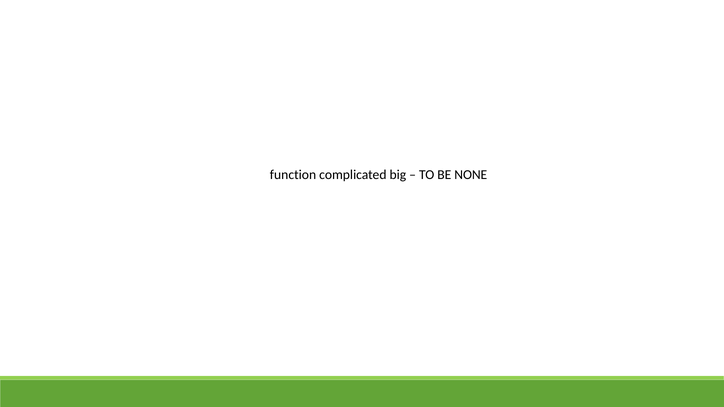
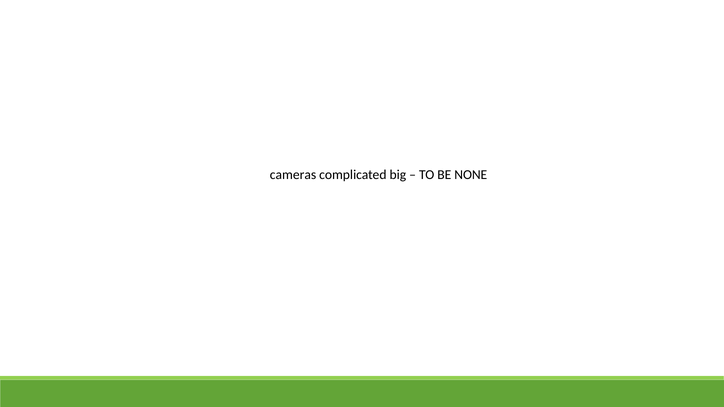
function: function -> cameras
